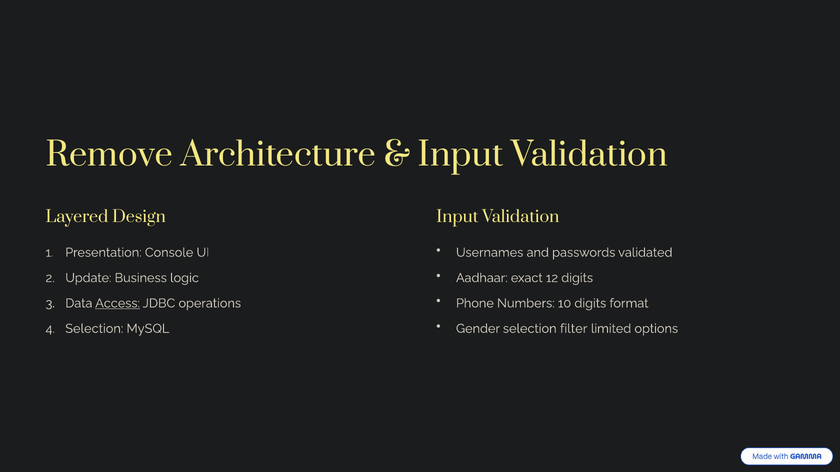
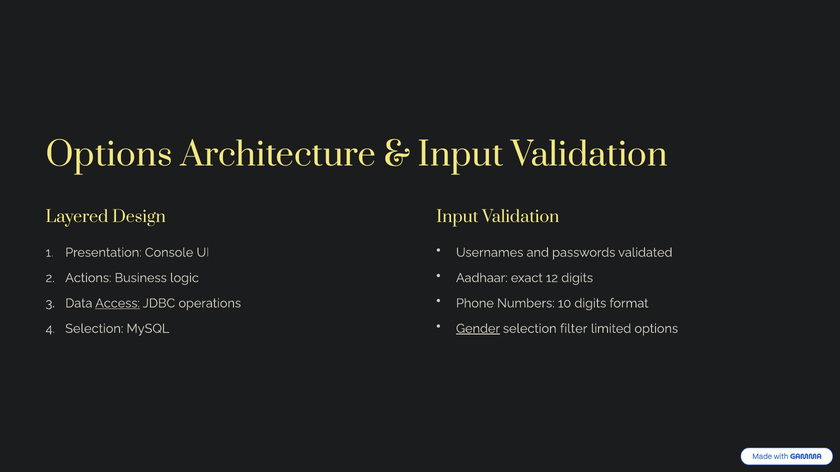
Remove at (109, 155): Remove -> Options
Update: Update -> Actions
Gender underline: none -> present
